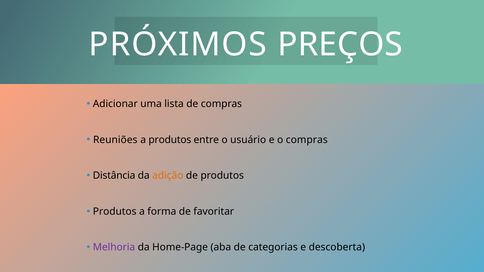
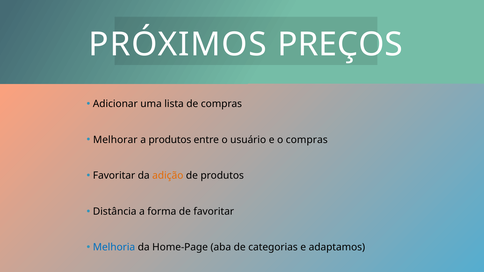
Reuniões: Reuniões -> Melhorar
Distância at (114, 176): Distância -> Favoritar
Produtos at (115, 212): Produtos -> Distância
Melhoria colour: purple -> blue
descoberta: descoberta -> adaptamos
